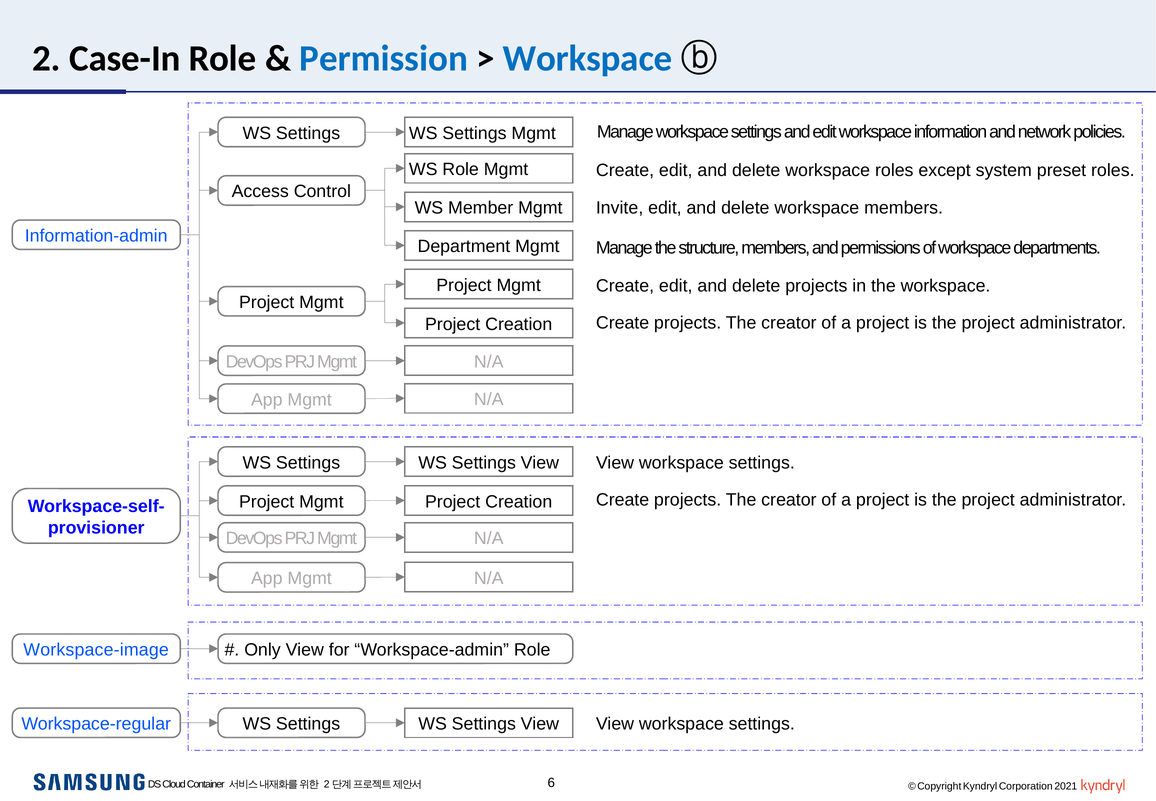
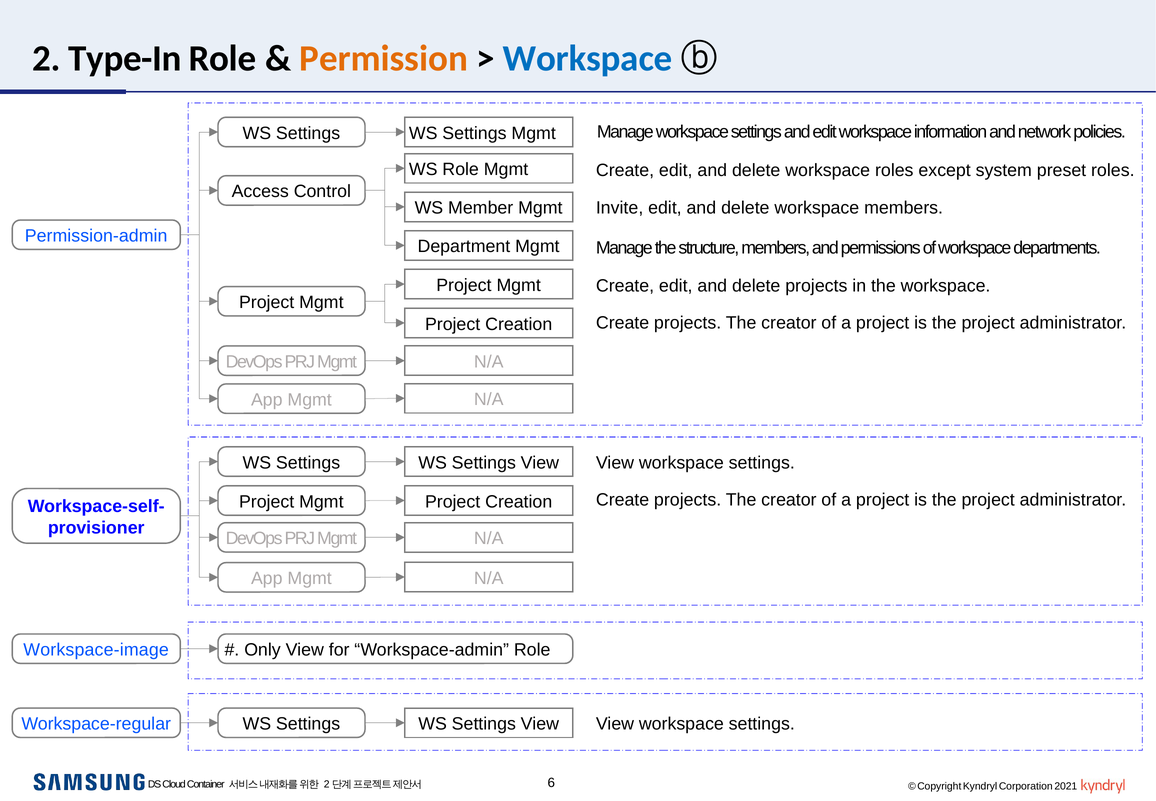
Case-In: Case-In -> Type-In
Permission colour: blue -> orange
Information-admin: Information-admin -> Permission-admin
